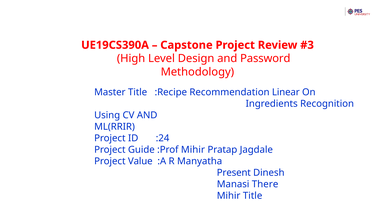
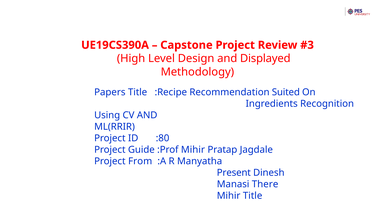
Password: Password -> Displayed
Master: Master -> Papers
Linear: Linear -> Suited
:24: :24 -> :80
Value: Value -> From
